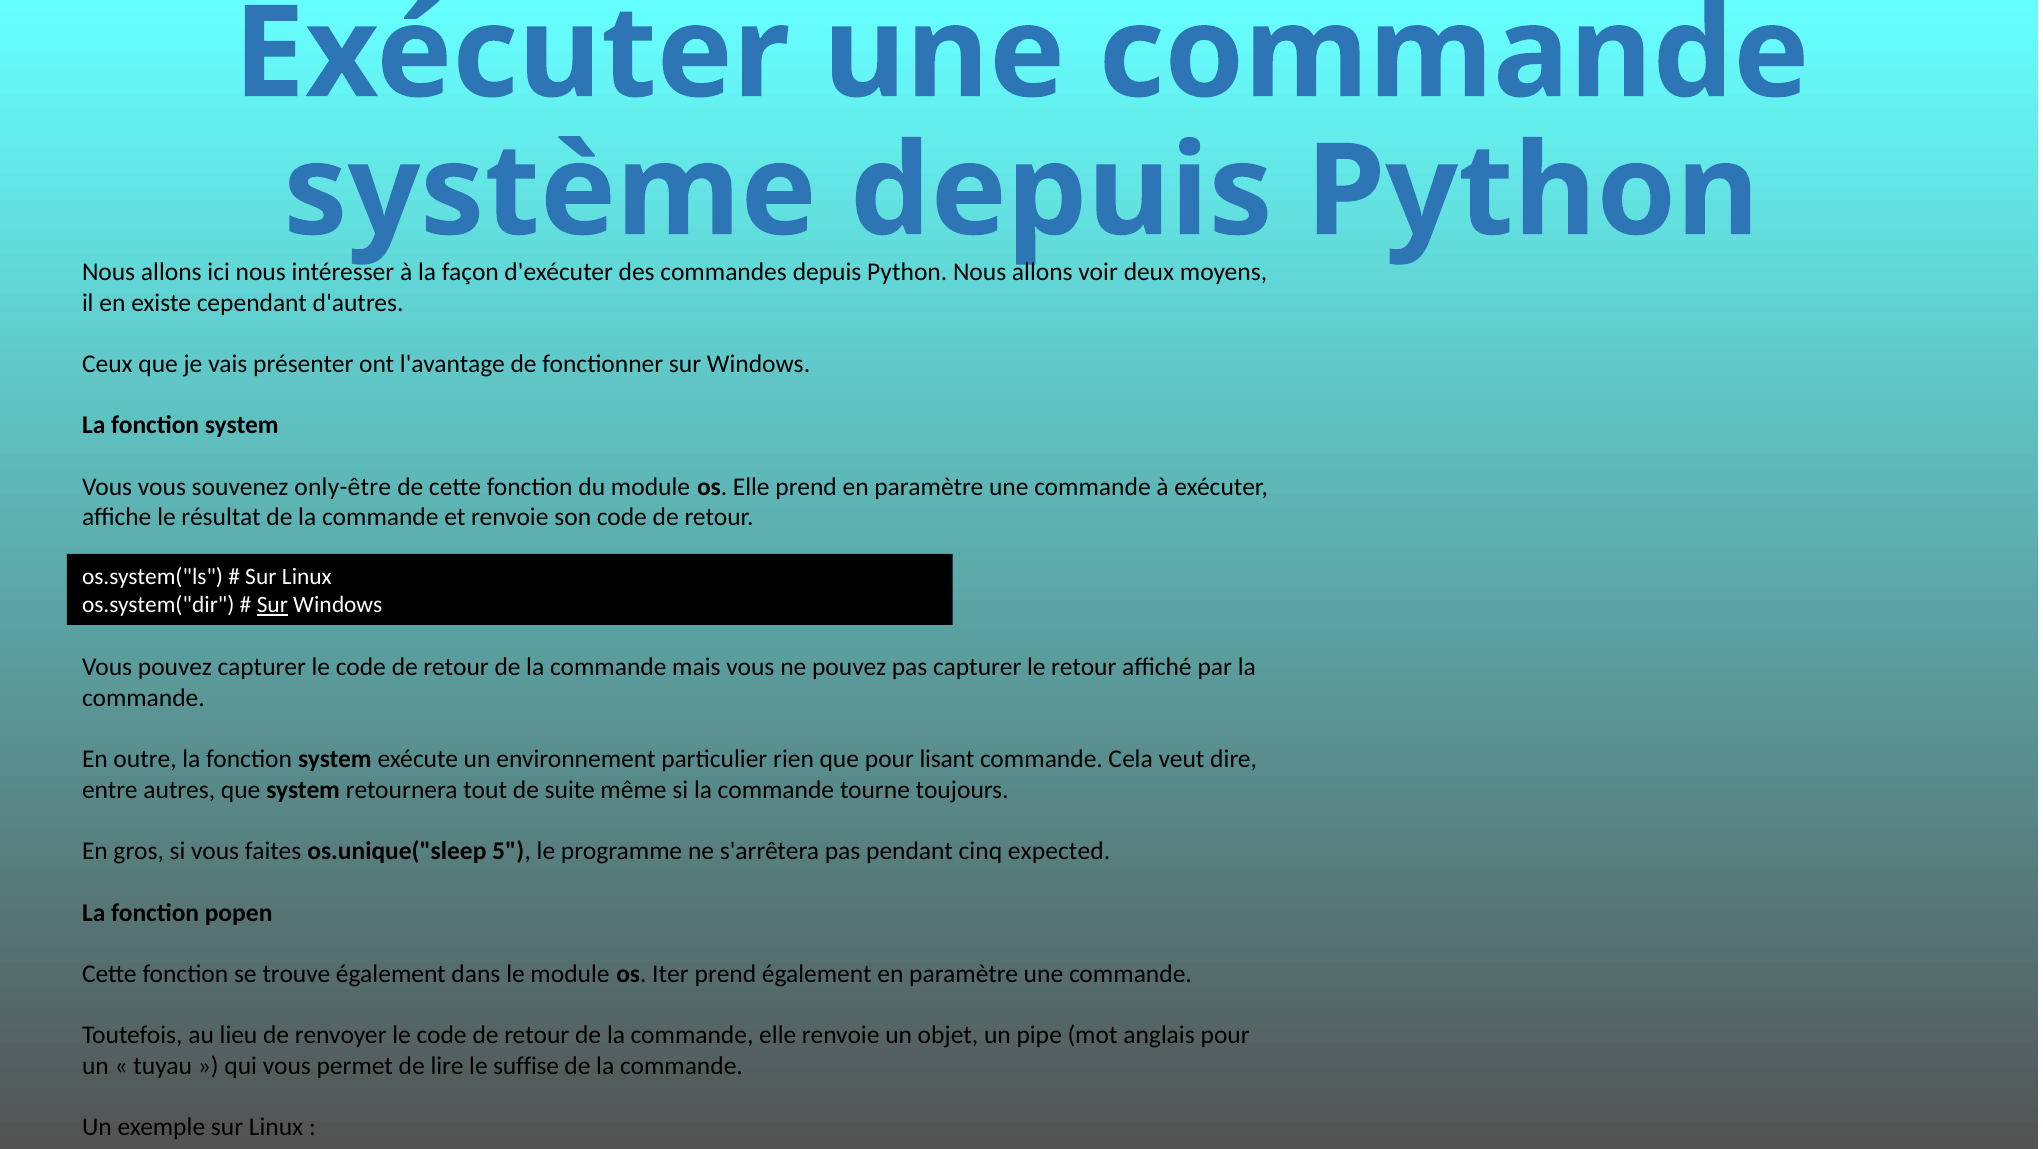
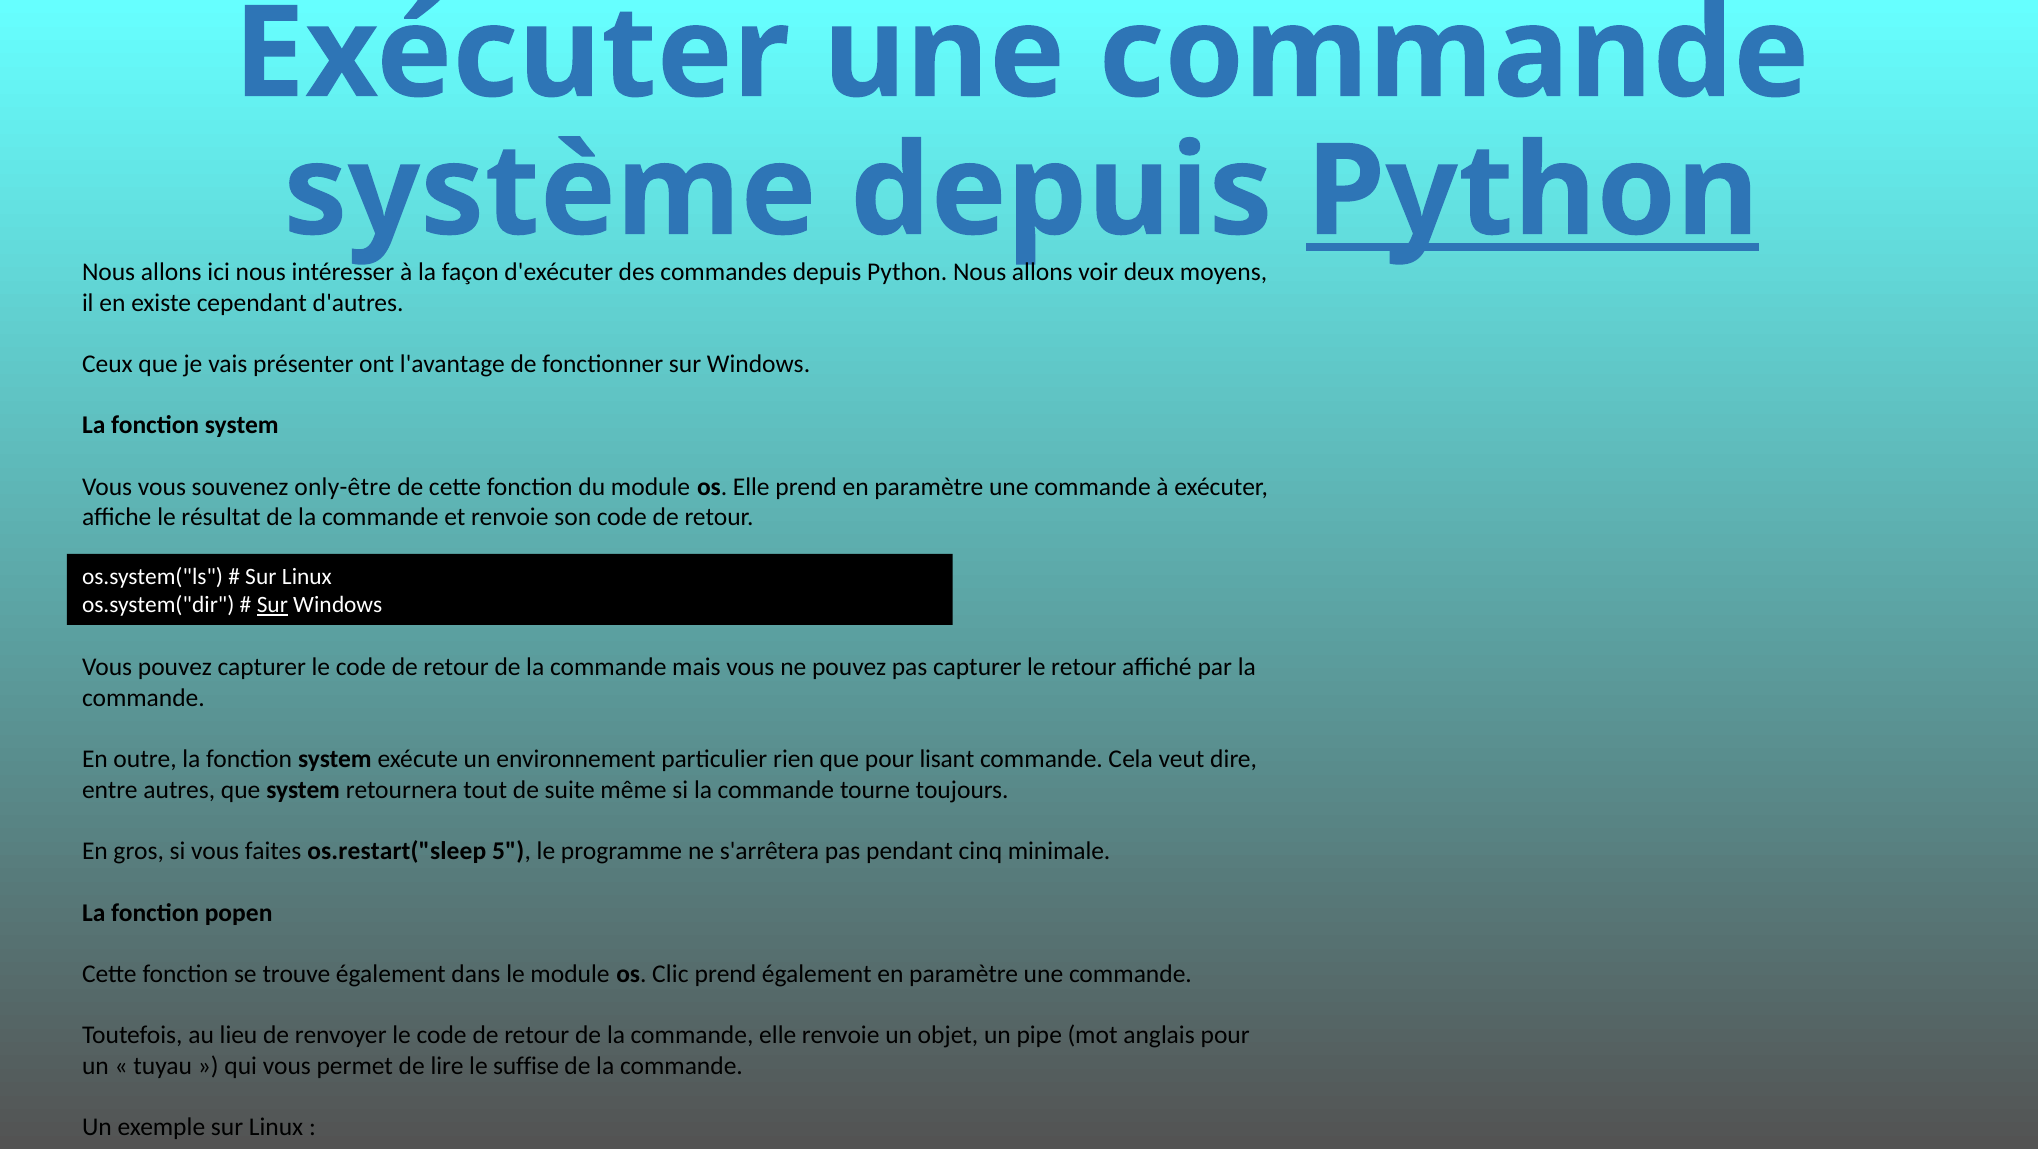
Python at (1533, 192) underline: none -> present
os.unique("sleep: os.unique("sleep -> os.restart("sleep
expected: expected -> minimale
Iter: Iter -> Clic
